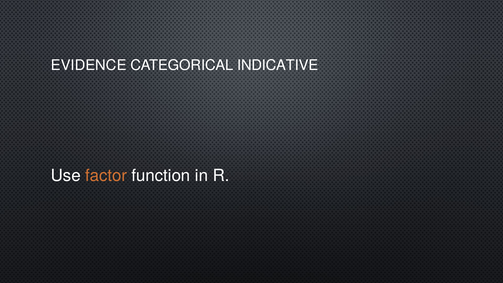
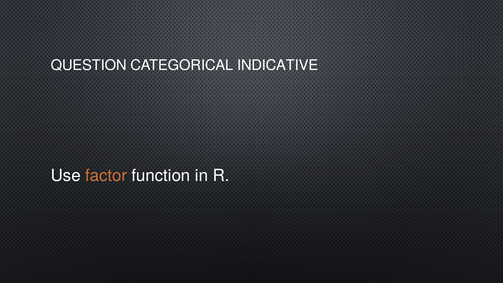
EVIDENCE: EVIDENCE -> QUESTION
